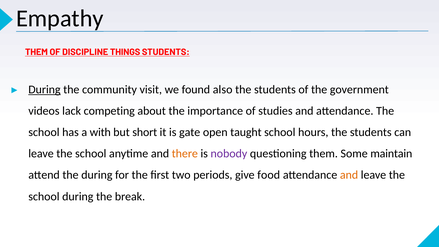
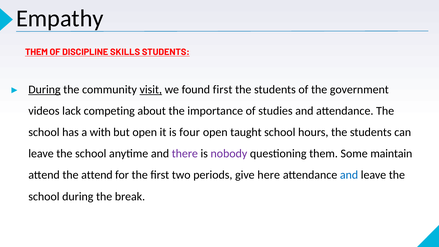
THINGS: THINGS -> SKILLS
visit underline: none -> present
found also: also -> first
but short: short -> open
gate: gate -> four
there colour: orange -> purple
the during: during -> attend
food: food -> here
and at (349, 175) colour: orange -> blue
